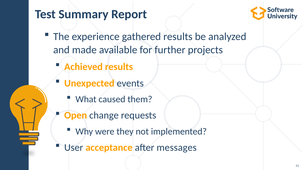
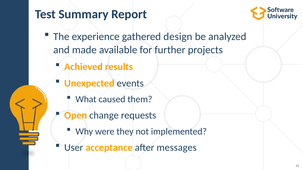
gathered results: results -> design
